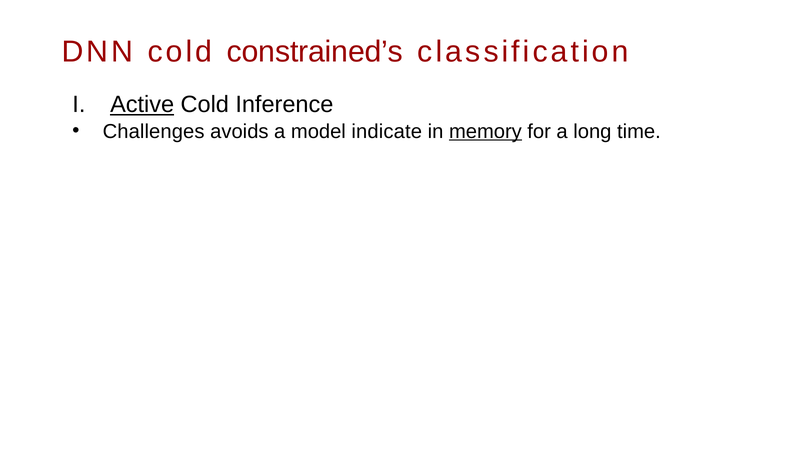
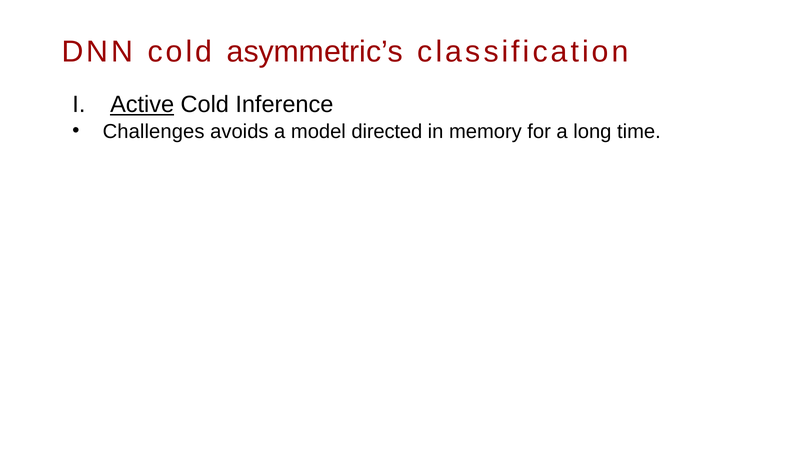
constrained’s: constrained’s -> asymmetric’s
indicate: indicate -> directed
memory underline: present -> none
